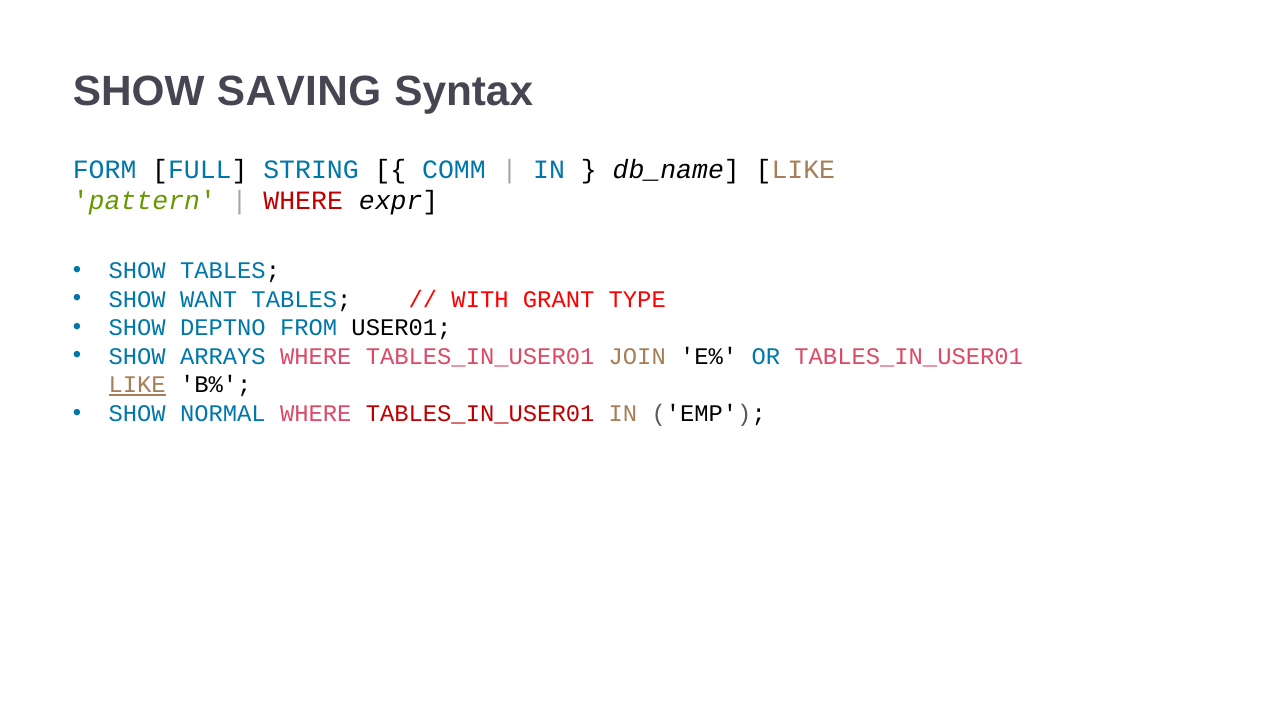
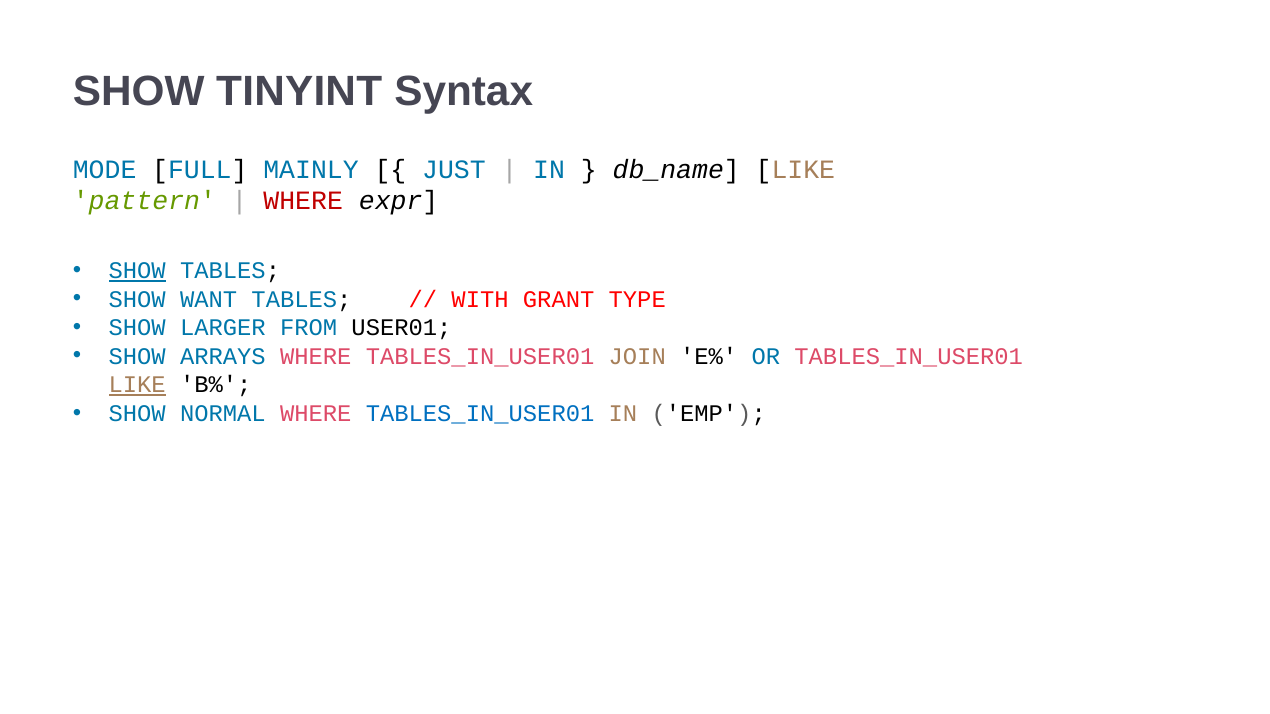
SAVING: SAVING -> TINYINT
FORM: FORM -> MODE
STRING: STRING -> MAINLY
COMM: COMM -> JUST
SHOW at (137, 271) underline: none -> present
DEPTNO: DEPTNO -> LARGER
TABLES_IN_USER01 at (480, 414) colour: red -> blue
